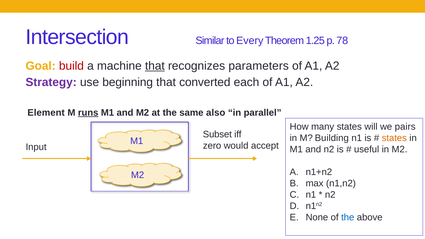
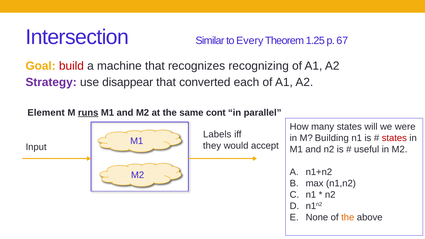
78: 78 -> 67
that at (155, 66) underline: present -> none
parameters: parameters -> recognizing
beginning: beginning -> disappear
also: also -> cont
pairs: pairs -> were
Subset: Subset -> Labels
states at (394, 138) colour: orange -> red
zero: zero -> they
the at (348, 217) colour: blue -> orange
